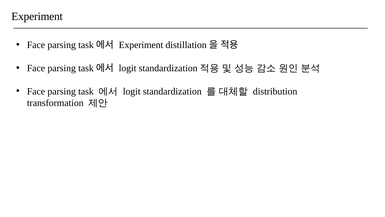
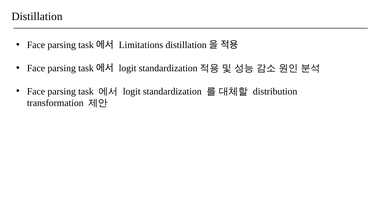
Experiment at (37, 16): Experiment -> Distillation
Experiment at (141, 45): Experiment -> Limitations
